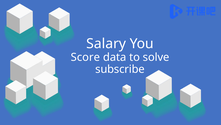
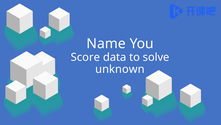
Salary: Salary -> Name
subscribe: subscribe -> unknown
